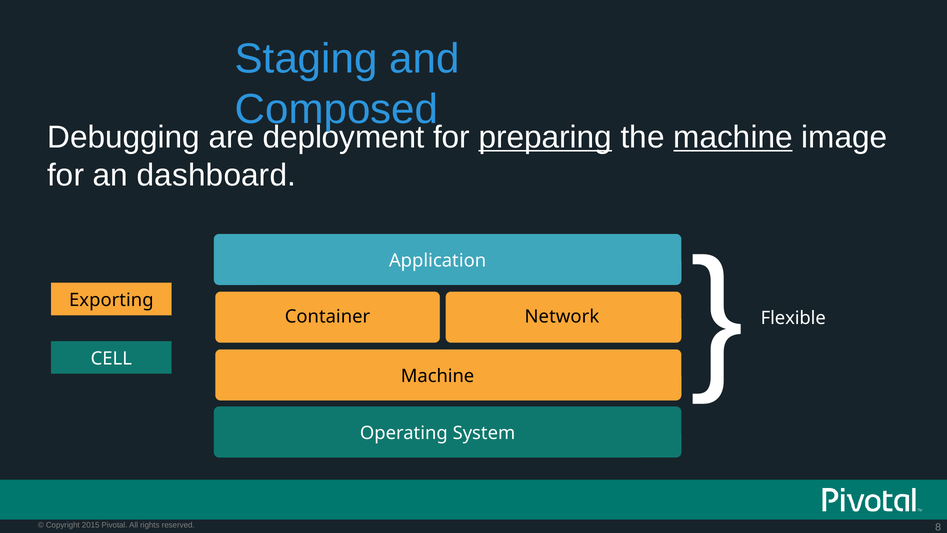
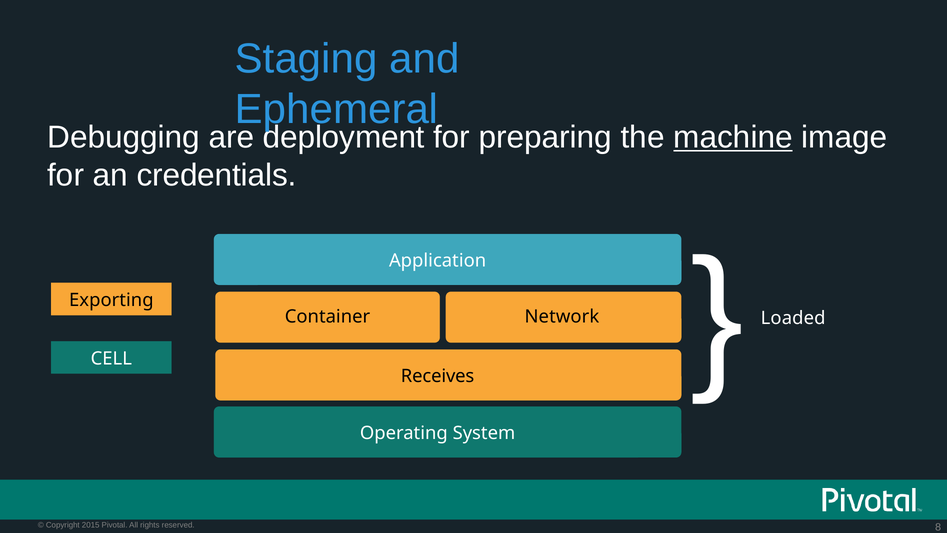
Composed: Composed -> Ephemeral
preparing underline: present -> none
dashboard: dashboard -> credentials
Flexible: Flexible -> Loaded
Machine at (438, 376): Machine -> Receives
